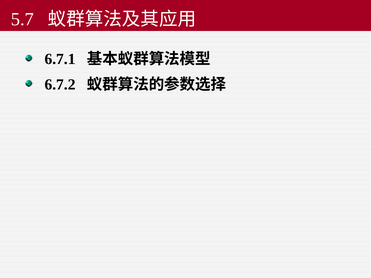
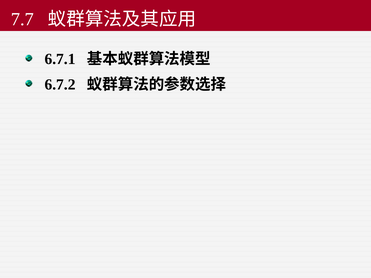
5.7: 5.7 -> 7.7
